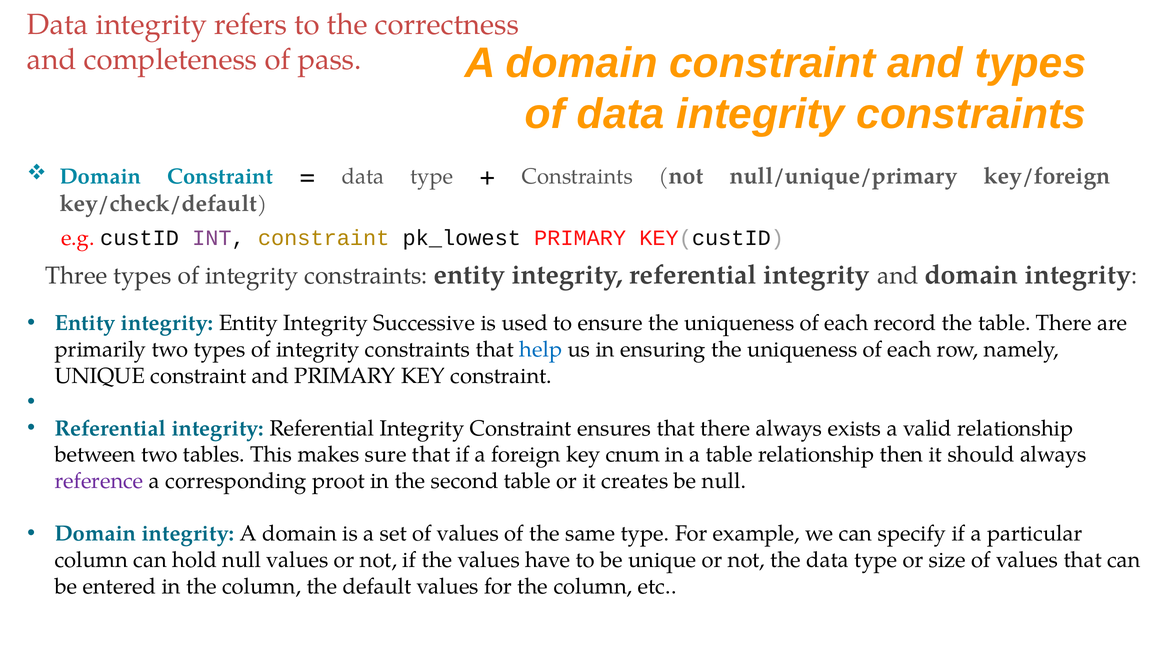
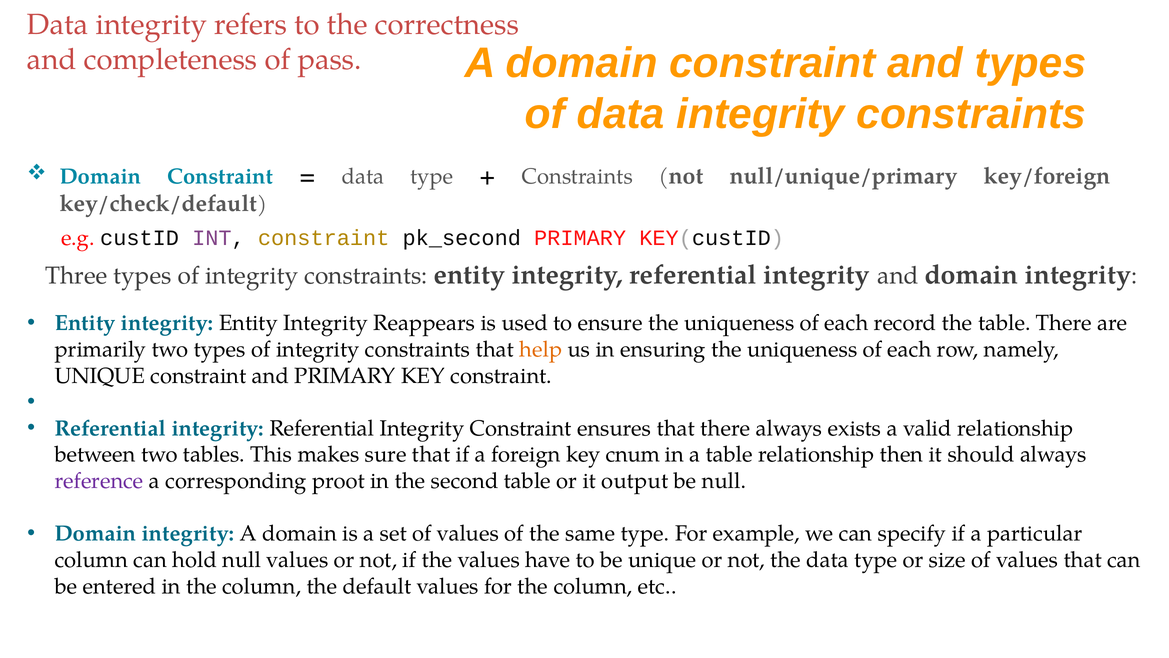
pk_lowest: pk_lowest -> pk_second
Successive: Successive -> Reappears
help colour: blue -> orange
creates: creates -> output
